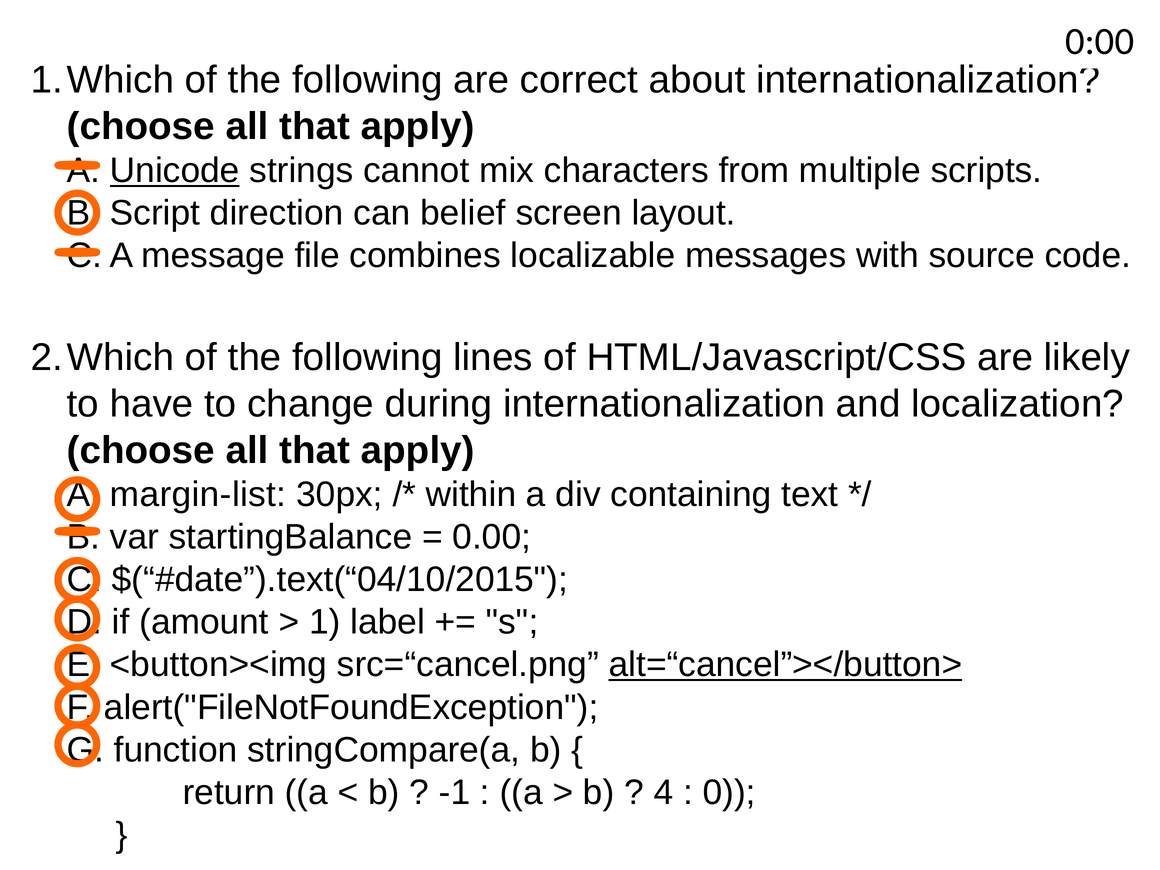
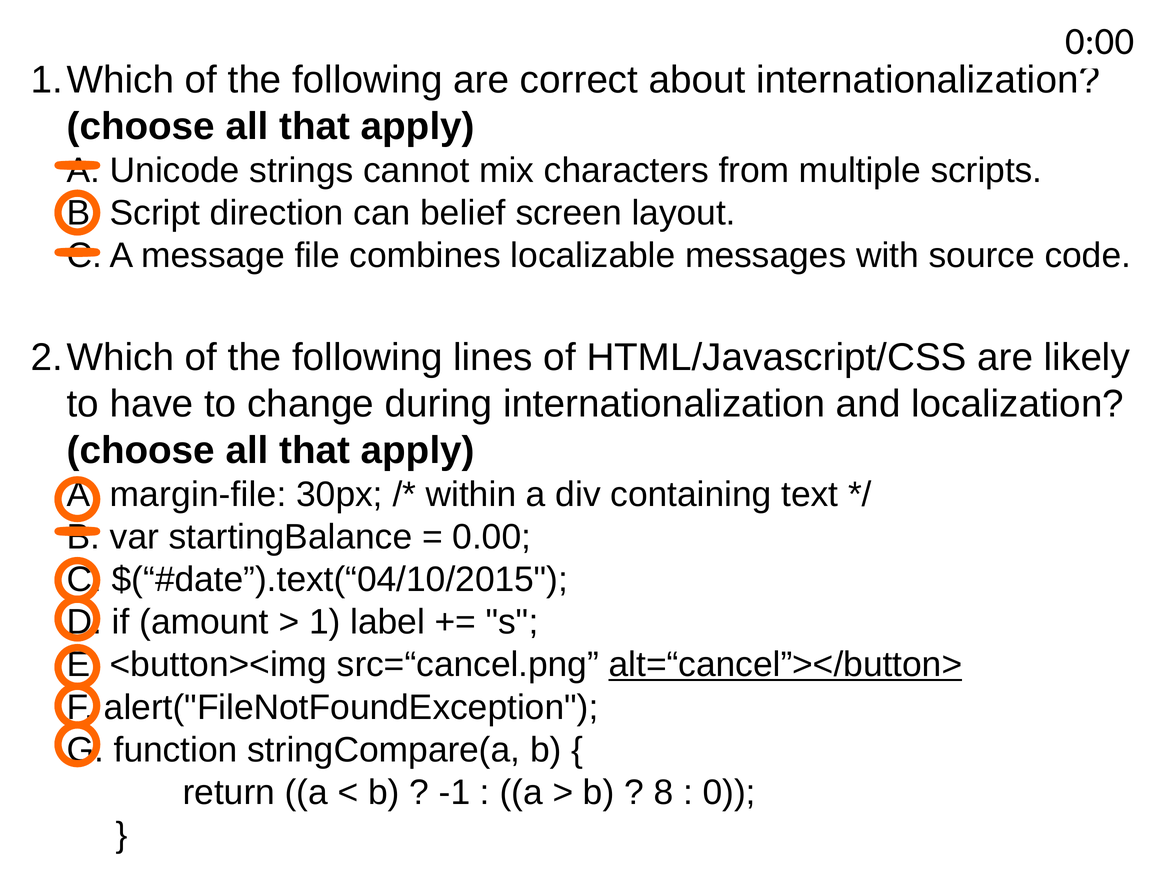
Unicode underline: present -> none
margin-list: margin-list -> margin-file
4: 4 -> 8
